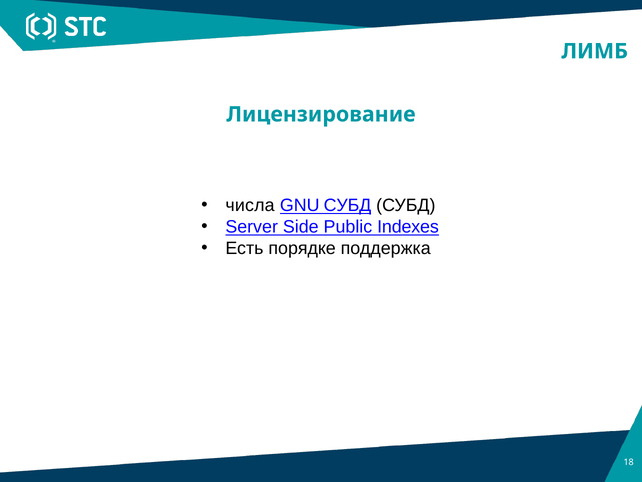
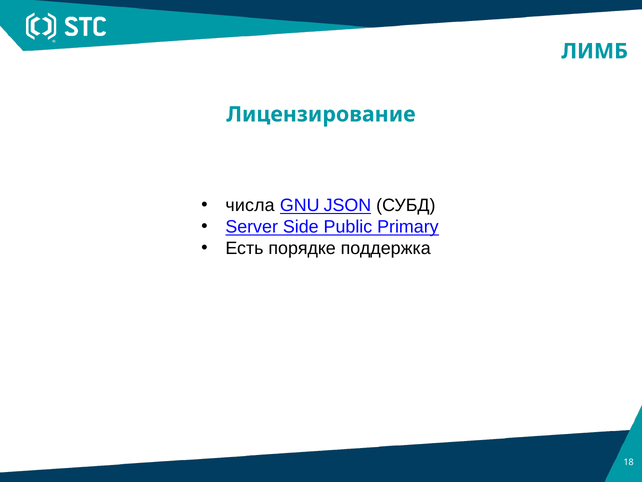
GNU СУБД: СУБД -> JSON
Indexes: Indexes -> Primary
